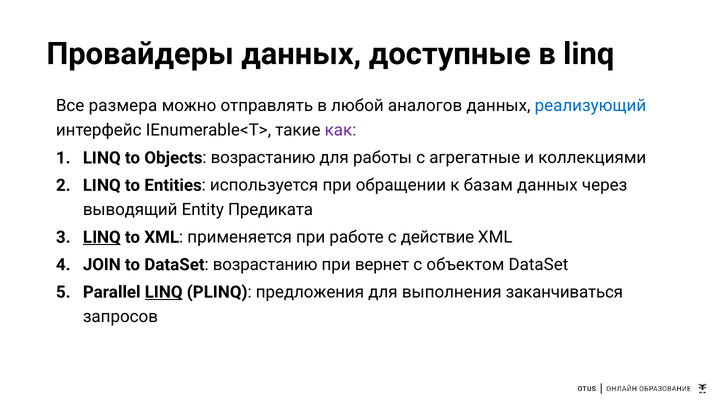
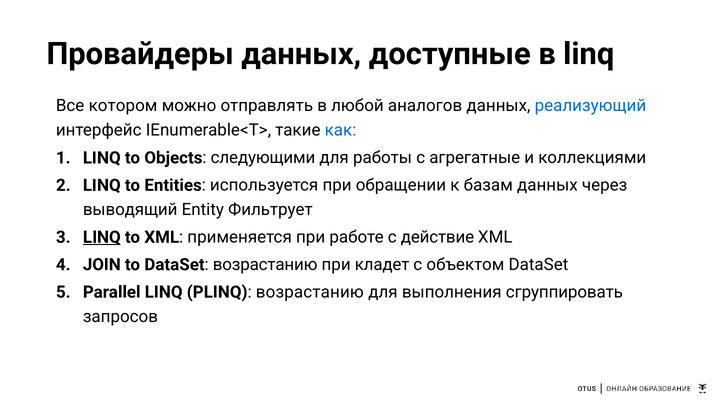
размера: размера -> котором
как colour: purple -> blue
Objects возрастанию: возрастанию -> следующими
Предиката: Предиката -> Фильтрует
вернет: вернет -> кладет
LINQ at (164, 292) underline: present -> none
PLINQ предложения: предложения -> возрастанию
заканчиваться: заканчиваться -> сгруппировать
